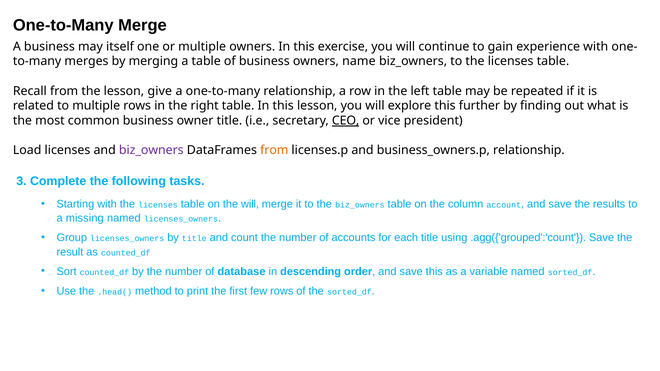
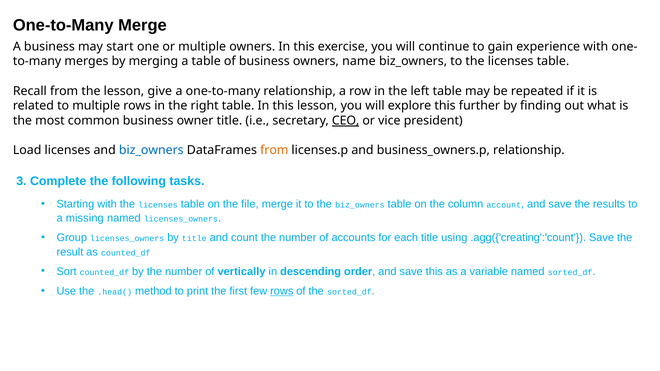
itself: itself -> start
biz_owners at (151, 150) colour: purple -> blue
the will: will -> file
.agg({'grouped':'count: .agg({'grouped':'count -> .agg({'creating':'count
database: database -> vertically
rows at (282, 291) underline: none -> present
